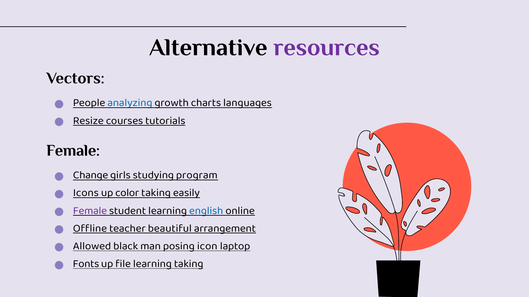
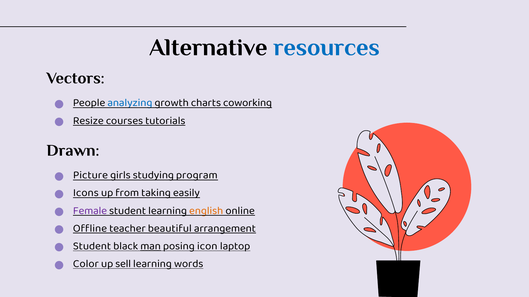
resources colour: purple -> blue
languages: languages -> coworking
Female at (73, 151): Female -> Drawn
Change: Change -> Picture
color: color -> from
english colour: blue -> orange
Allowed at (92, 246): Allowed -> Student
man underline: none -> present
Fonts: Fonts -> Color
file: file -> sell
learning taking: taking -> words
